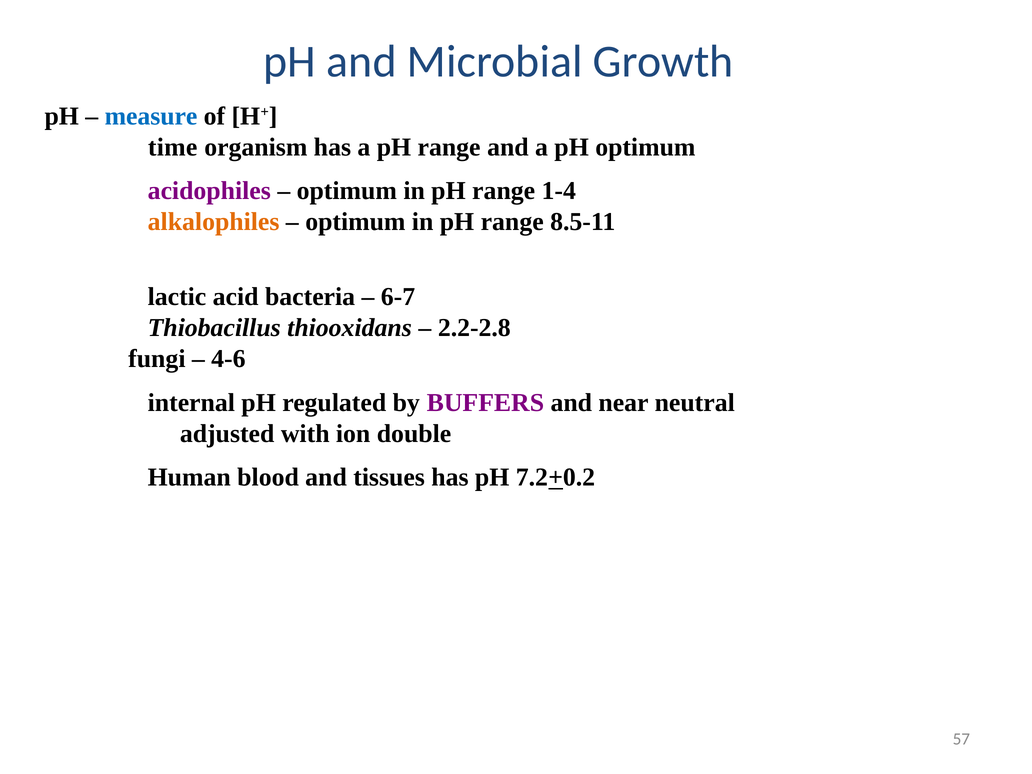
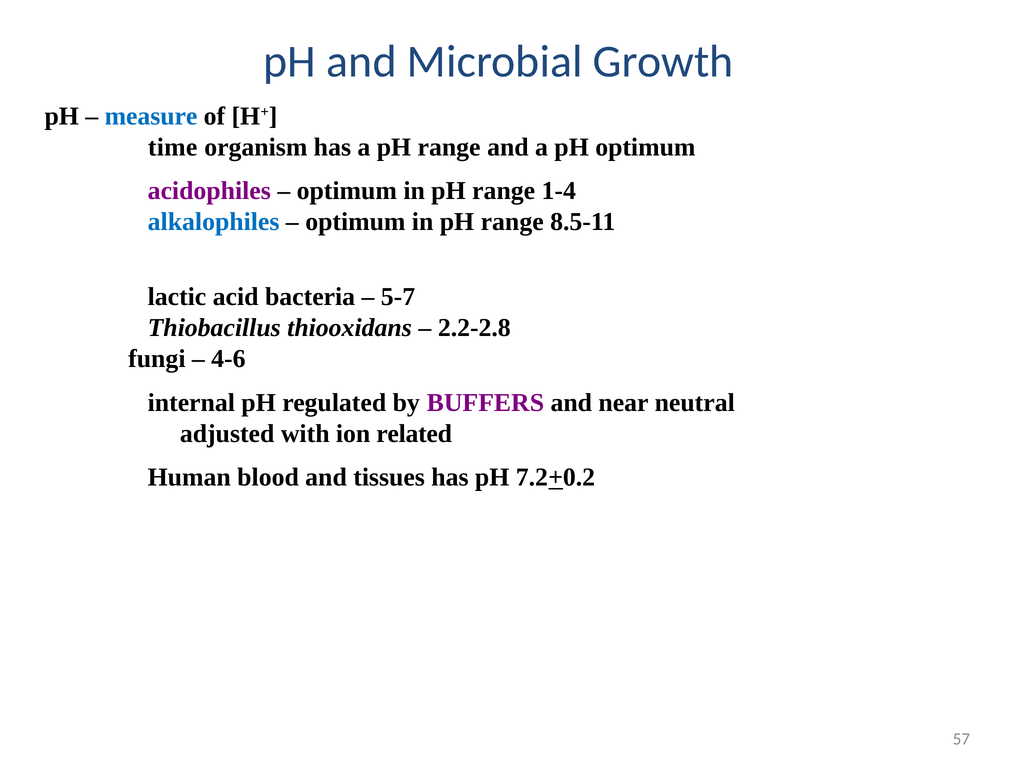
alkalophiles colour: orange -> blue
6-7: 6-7 -> 5-7
double: double -> related
